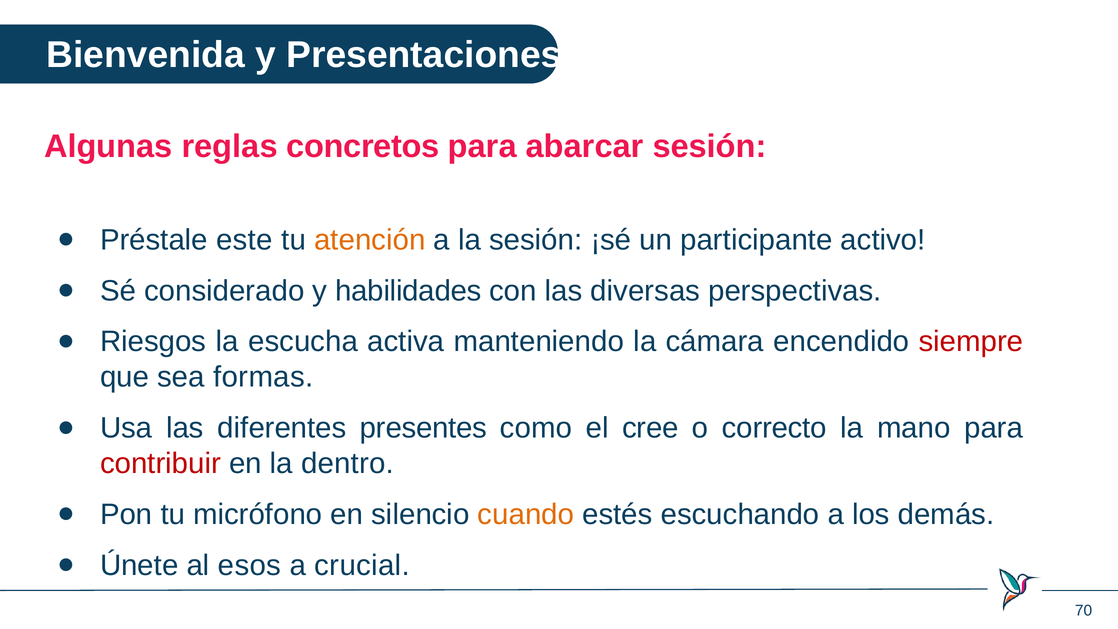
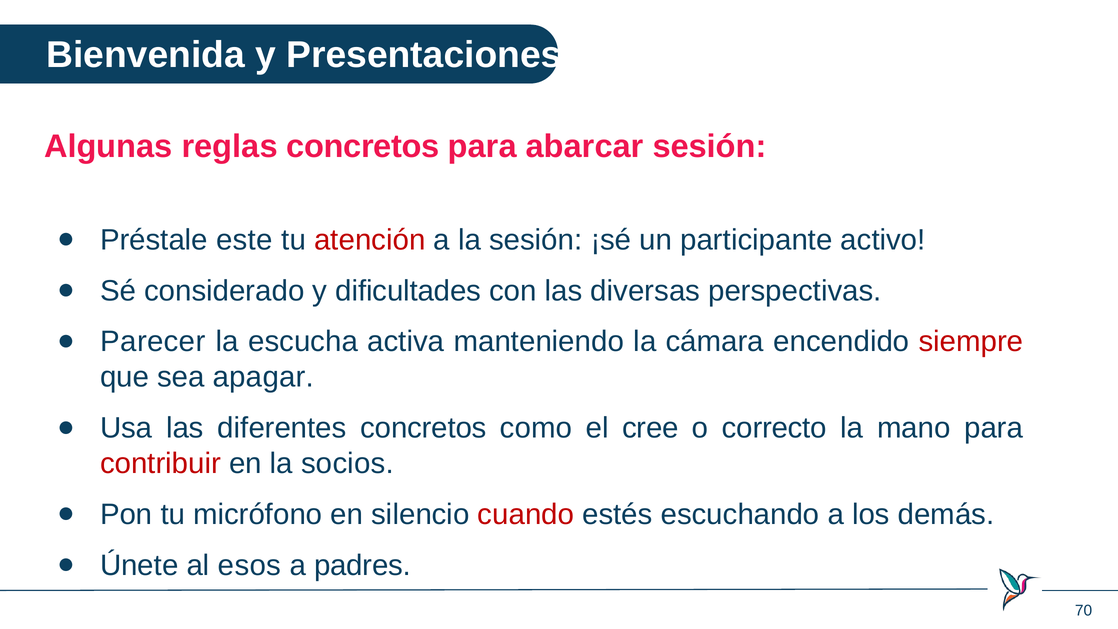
atención colour: orange -> red
habilidades: habilidades -> dificultades
Riesgos: Riesgos -> Parecer
formas: formas -> apagar
diferentes presentes: presentes -> concretos
dentro: dentro -> socios
cuando colour: orange -> red
crucial: crucial -> padres
